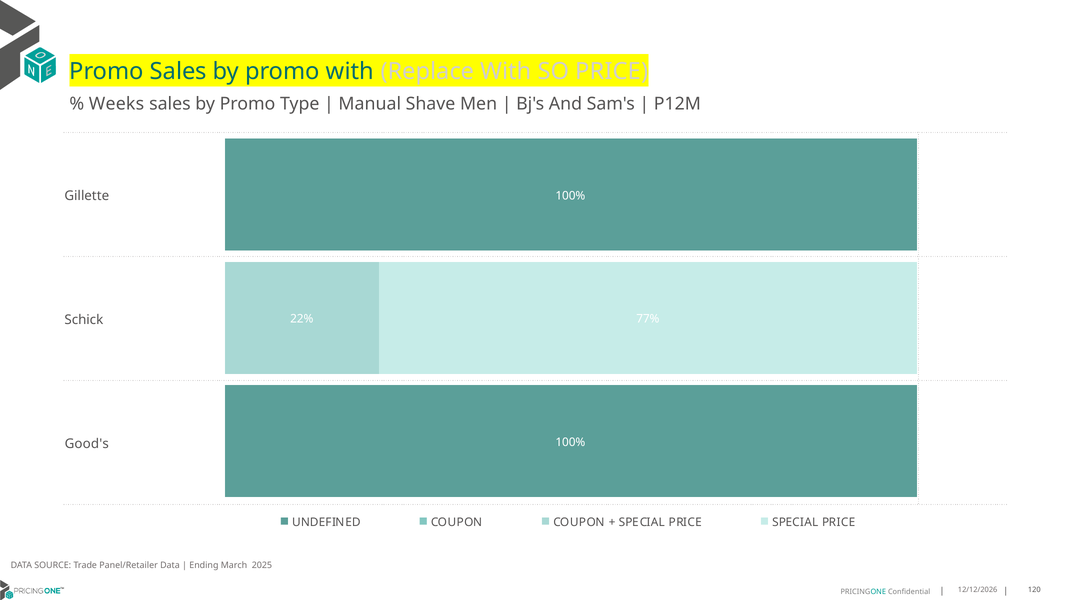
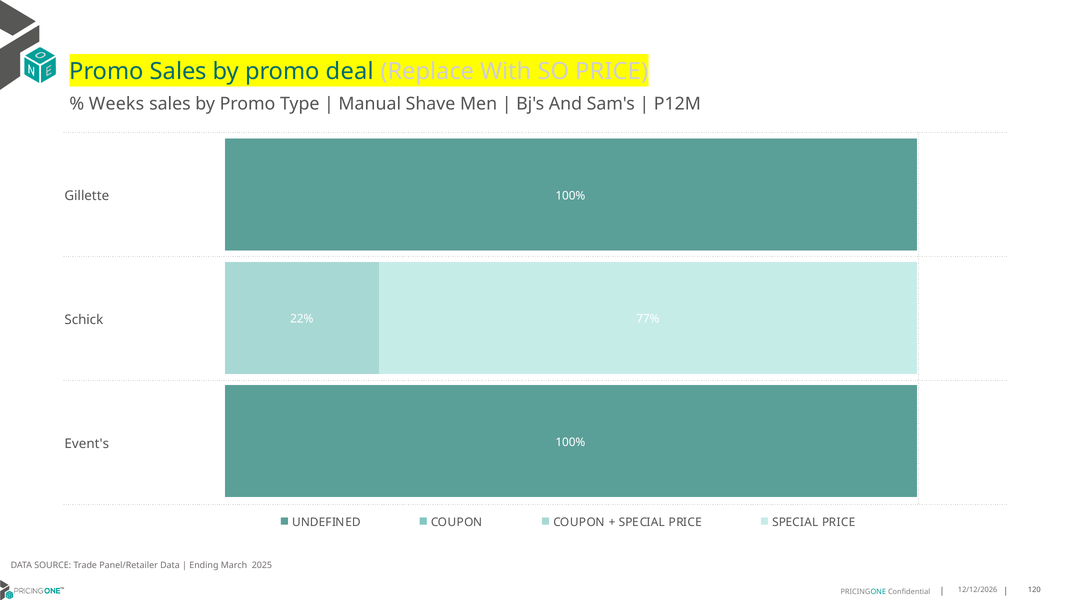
promo with: with -> deal
Good's: Good's -> Event's
